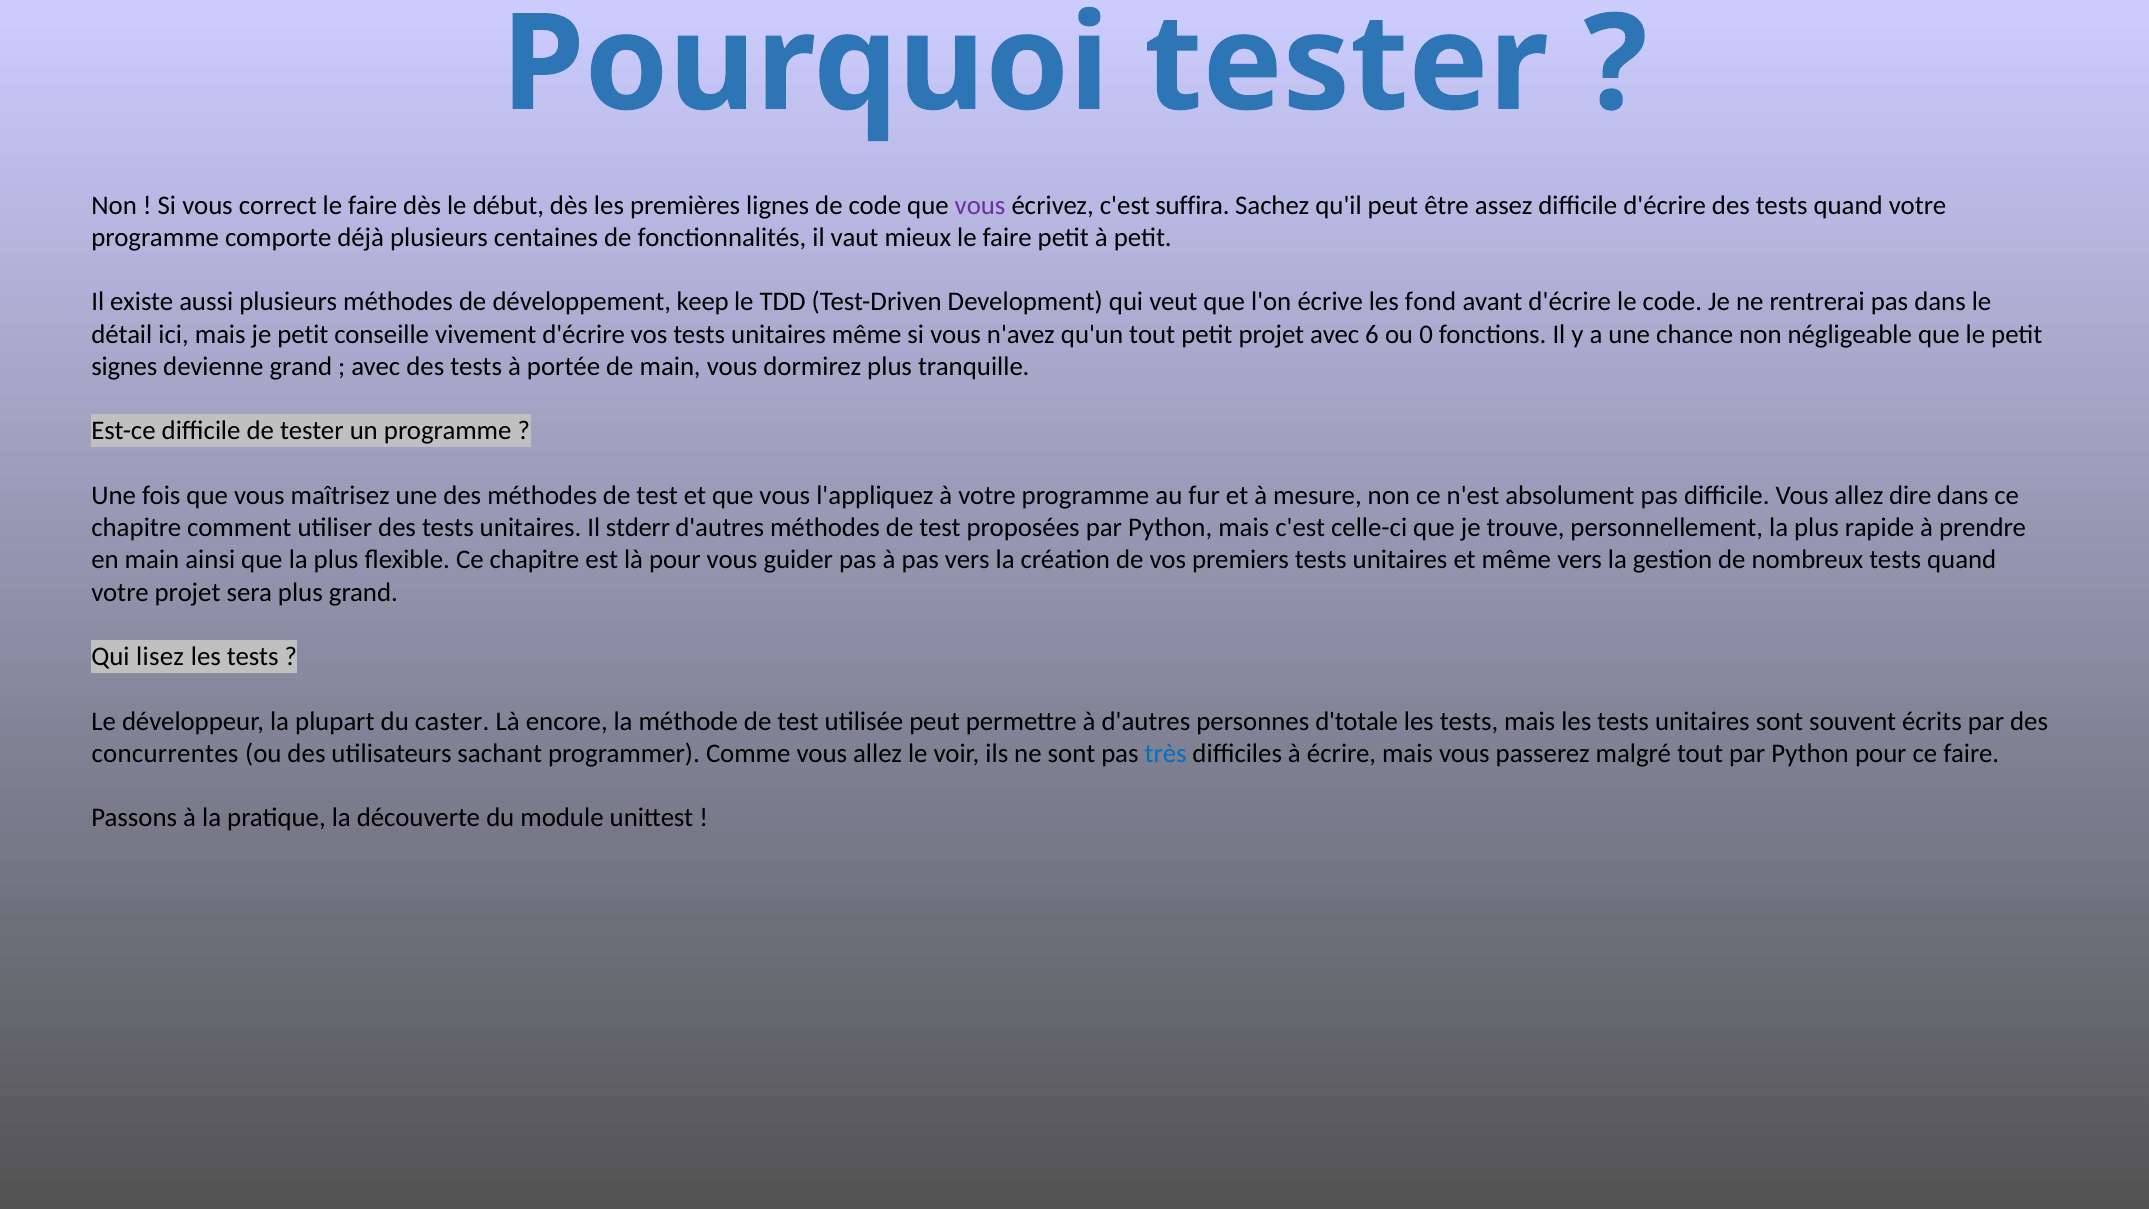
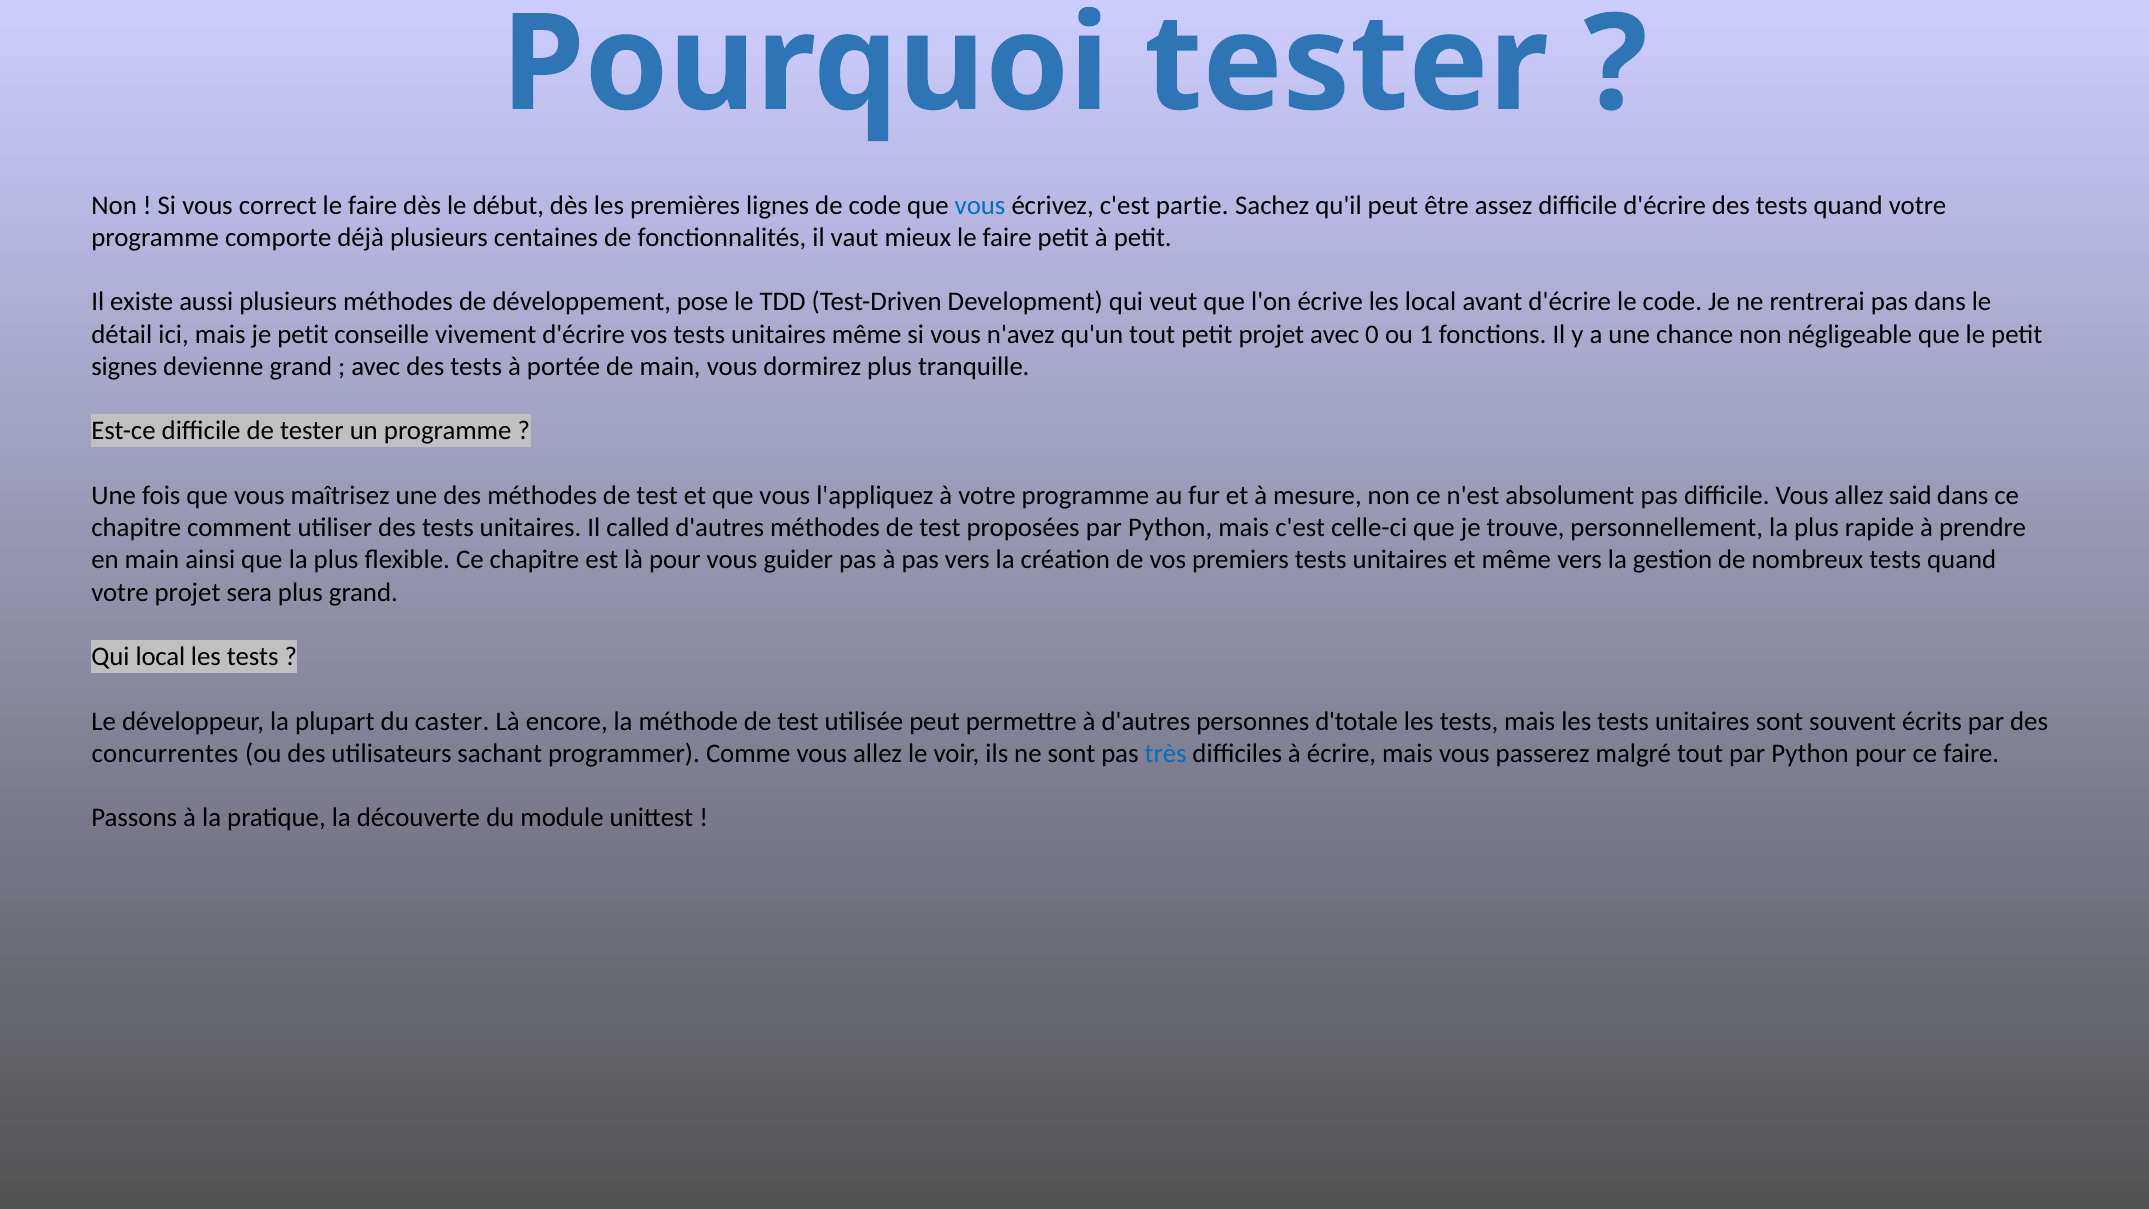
vous at (980, 205) colour: purple -> blue
suffira: suffira -> partie
keep: keep -> pose
les fond: fond -> local
6: 6 -> 0
0: 0 -> 1
dire: dire -> said
stderr: stderr -> called
Qui lisez: lisez -> local
